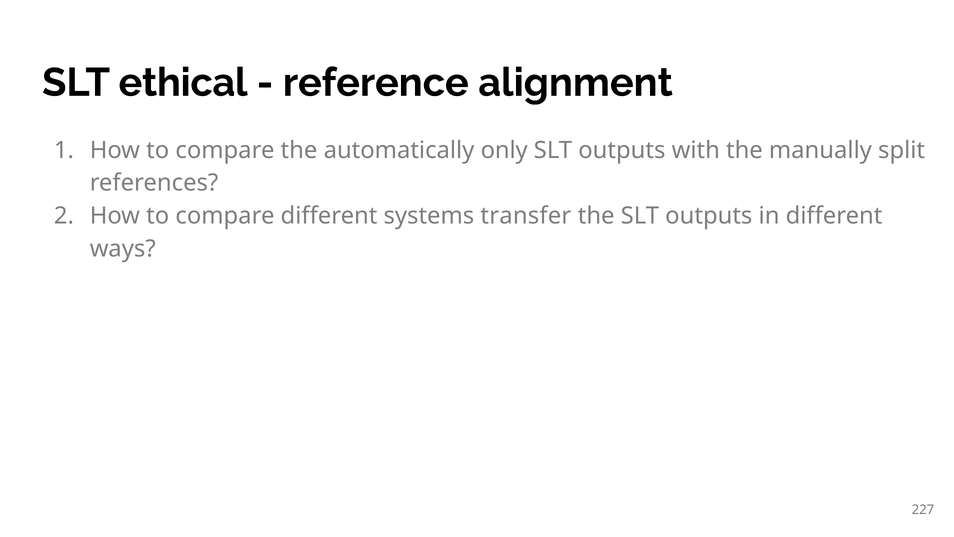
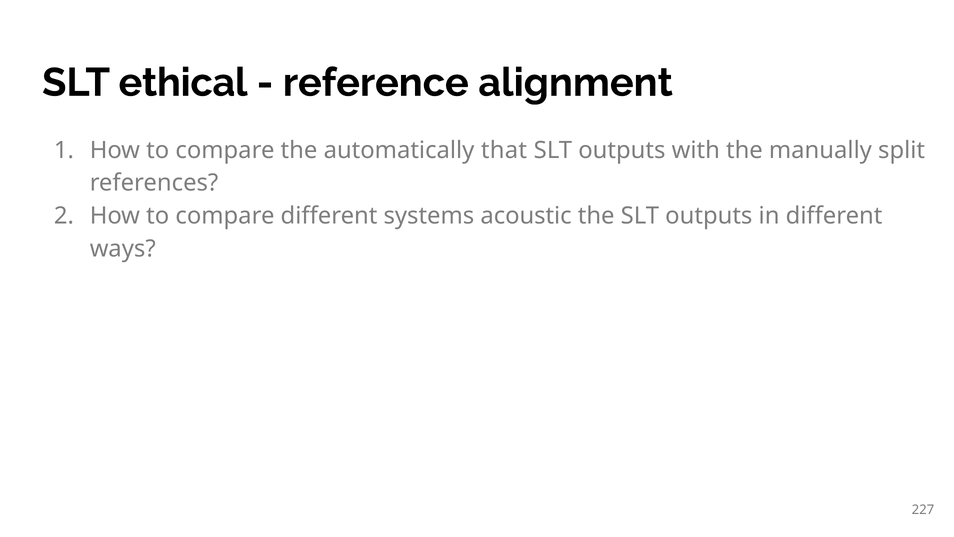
only: only -> that
transfer: transfer -> acoustic
